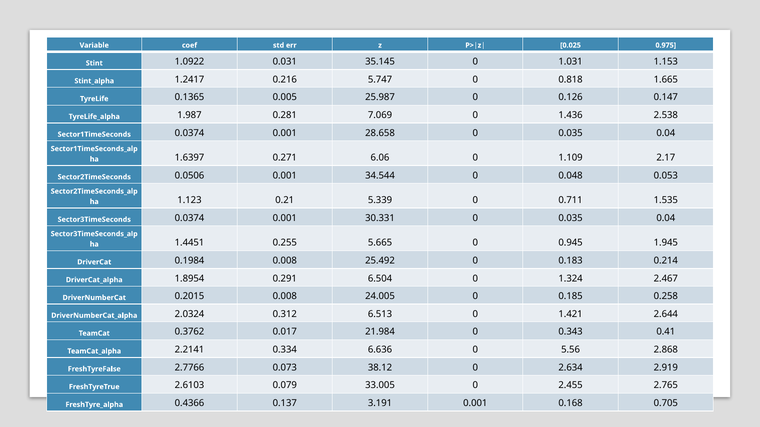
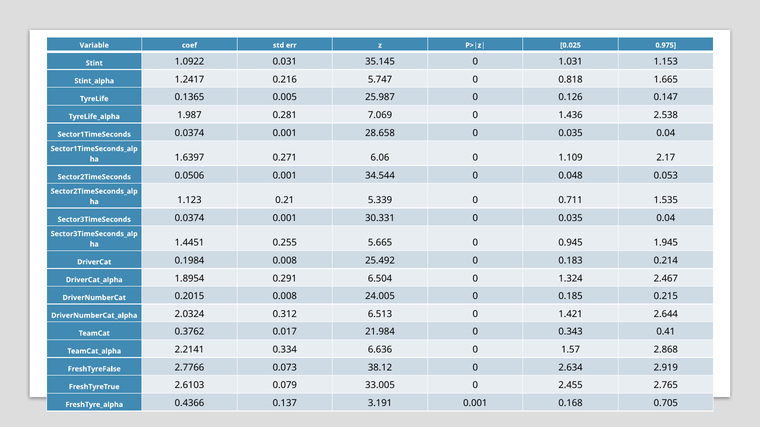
0.258: 0.258 -> 0.215
5.56: 5.56 -> 1.57
